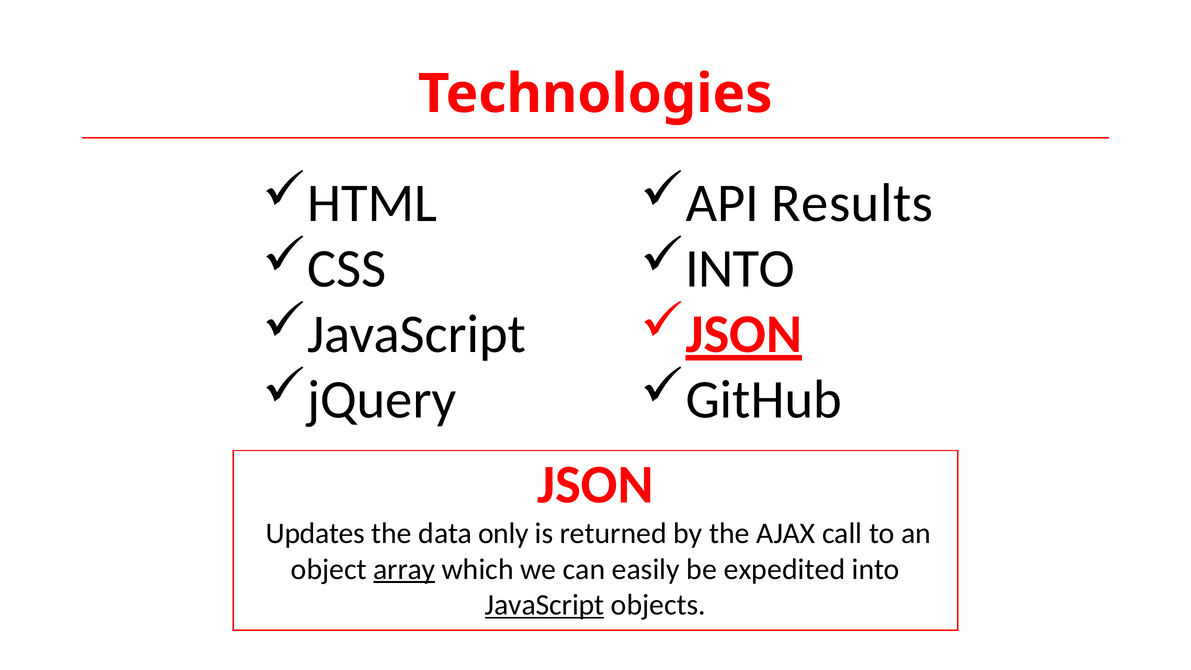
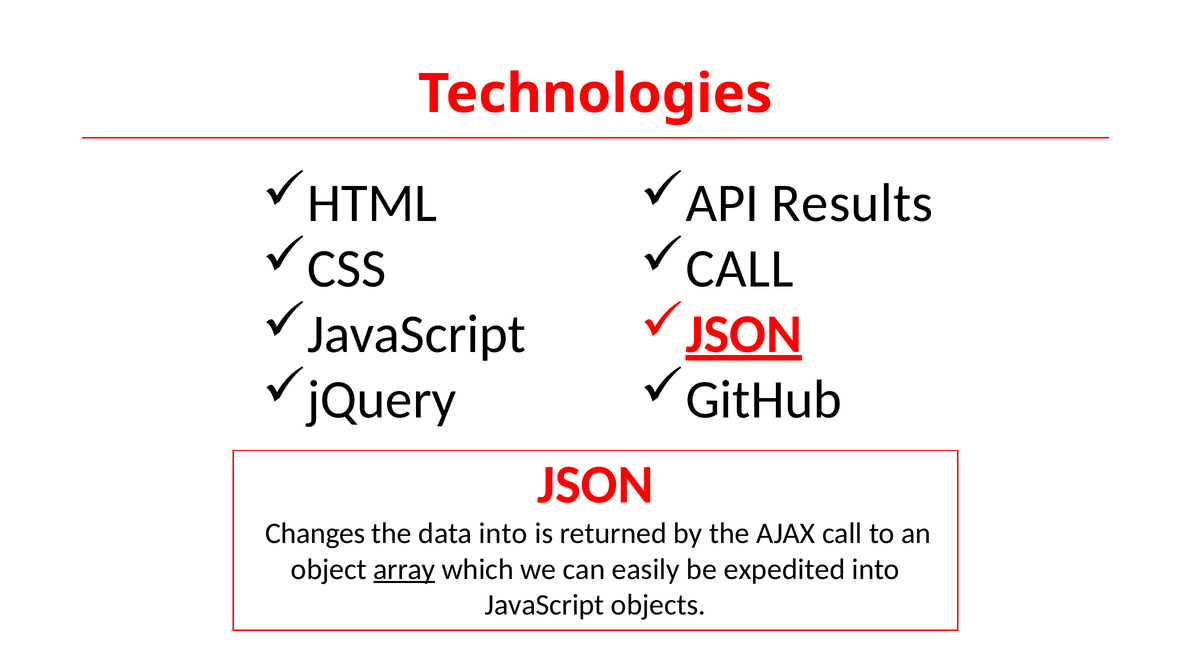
INTO at (740, 269): INTO -> CALL
Updates: Updates -> Changes
data only: only -> into
JavaScript at (545, 605) underline: present -> none
